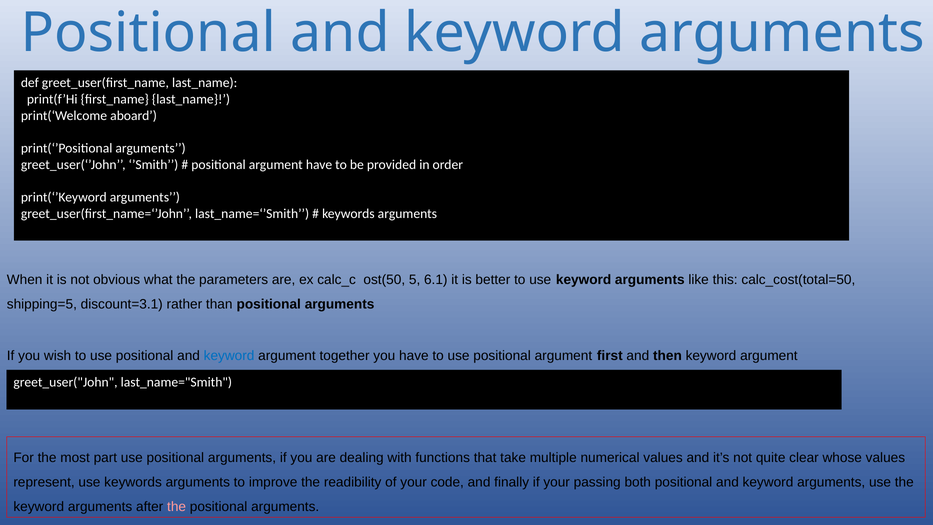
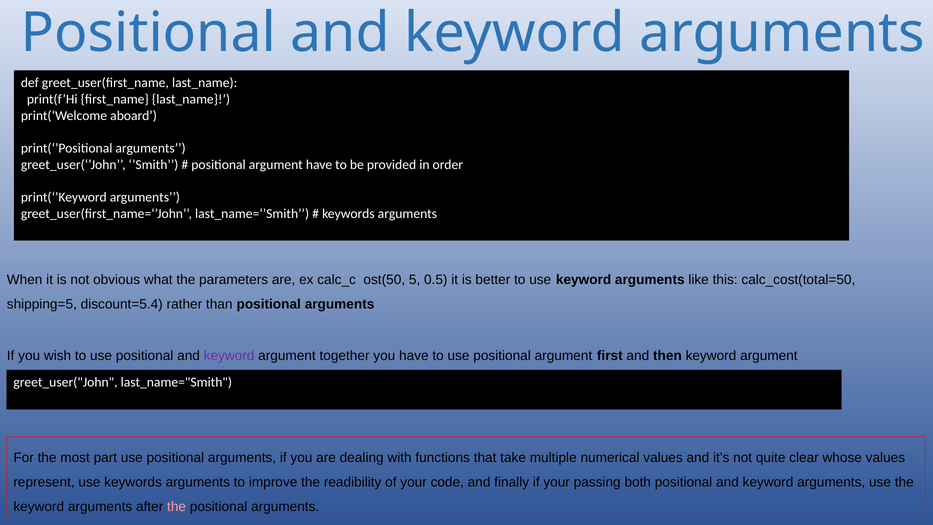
6.1: 6.1 -> 0.5
discount=3.1: discount=3.1 -> discount=5.4
keyword at (229, 356) colour: blue -> purple
